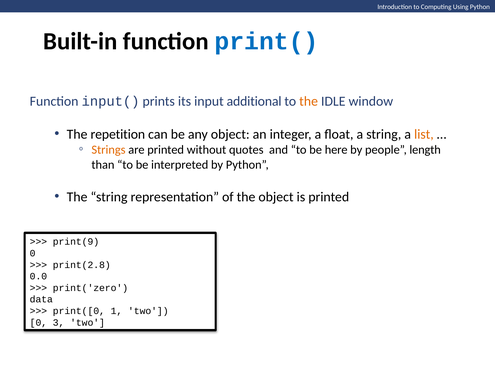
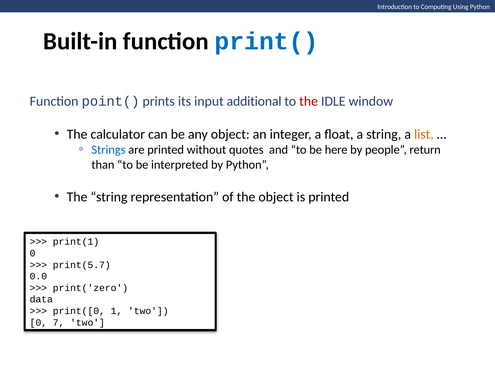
input(: input( -> point(
the at (309, 101) colour: orange -> red
repetition: repetition -> calculator
Strings colour: orange -> blue
length: length -> return
print(9: print(9 -> print(1
print(2.8: print(2.8 -> print(5.7
3: 3 -> 7
